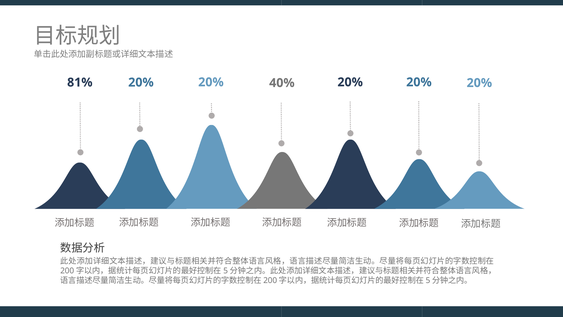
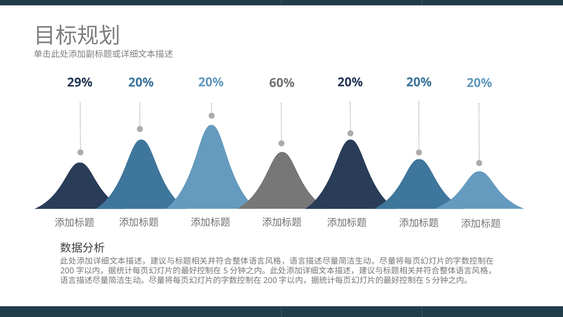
81%: 81% -> 29%
40%: 40% -> 60%
